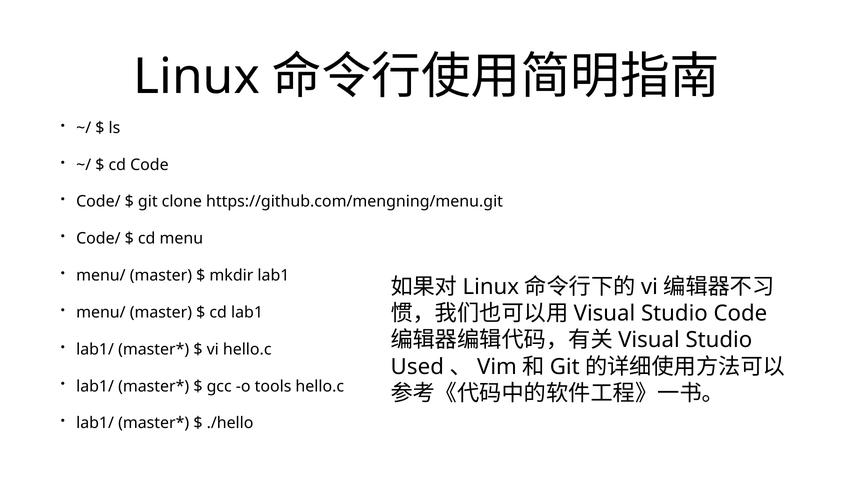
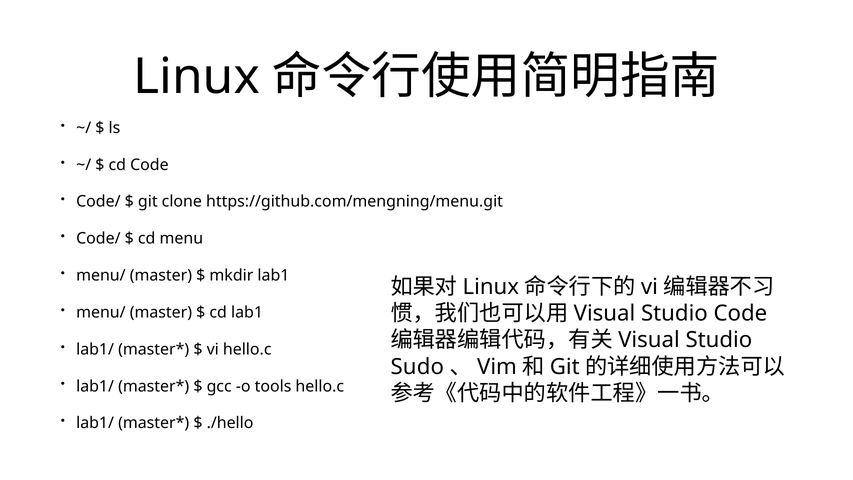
Used: Used -> Sudo
